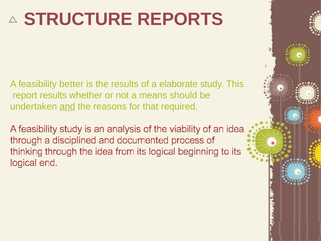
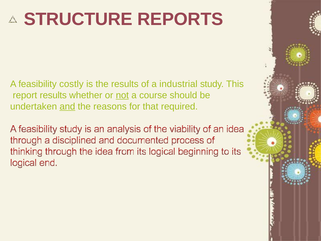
better: better -> costly
elaborate: elaborate -> industrial
not underline: none -> present
means: means -> course
